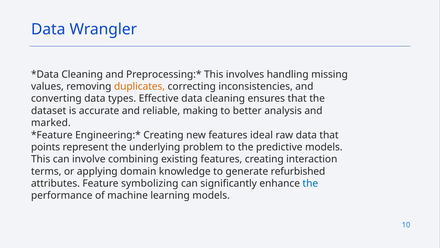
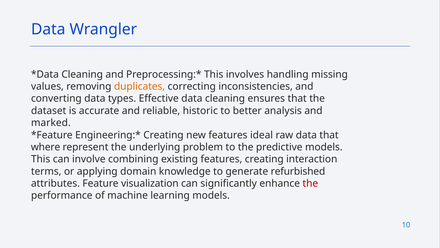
making: making -> historic
points: points -> where
symbolizing: symbolizing -> visualization
the at (310, 183) colour: blue -> red
